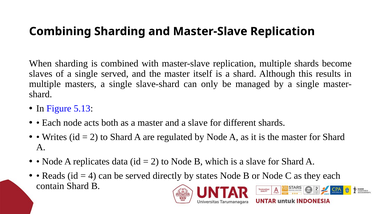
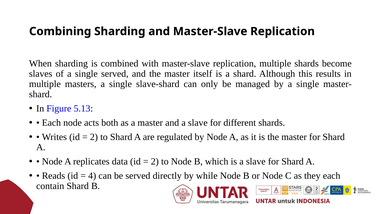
states: states -> while
